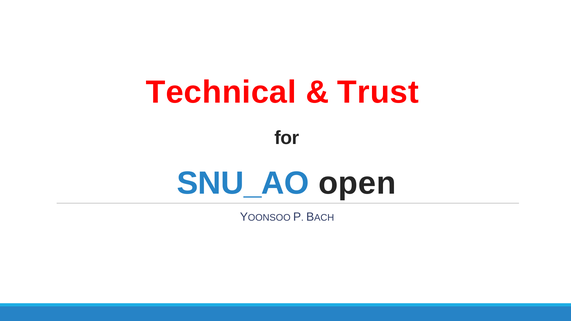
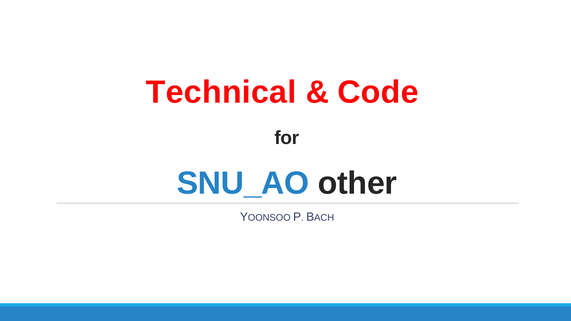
Trust: Trust -> Code
open: open -> other
